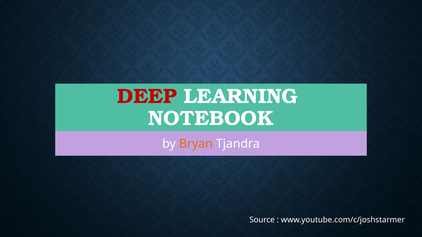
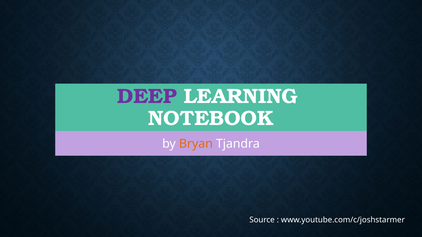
DEEP colour: red -> purple
